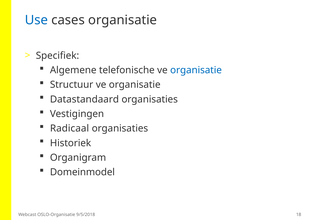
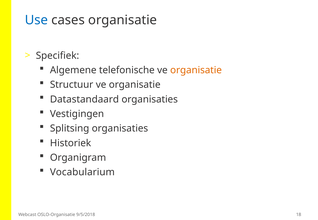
organisatie at (196, 70) colour: blue -> orange
Radicaal: Radicaal -> Splitsing
Domeinmodel: Domeinmodel -> Vocabularium
